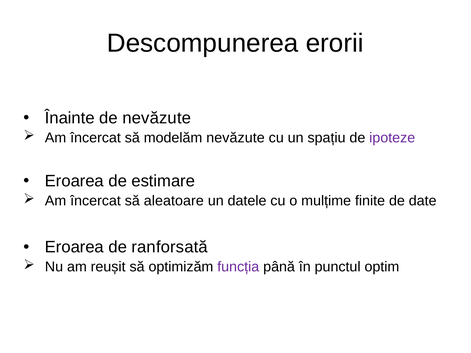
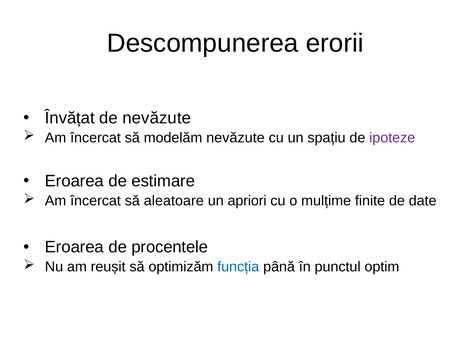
Înainte: Înainte -> Învățat
datele: datele -> apriori
ranforsată: ranforsată -> procentele
funcția colour: purple -> blue
